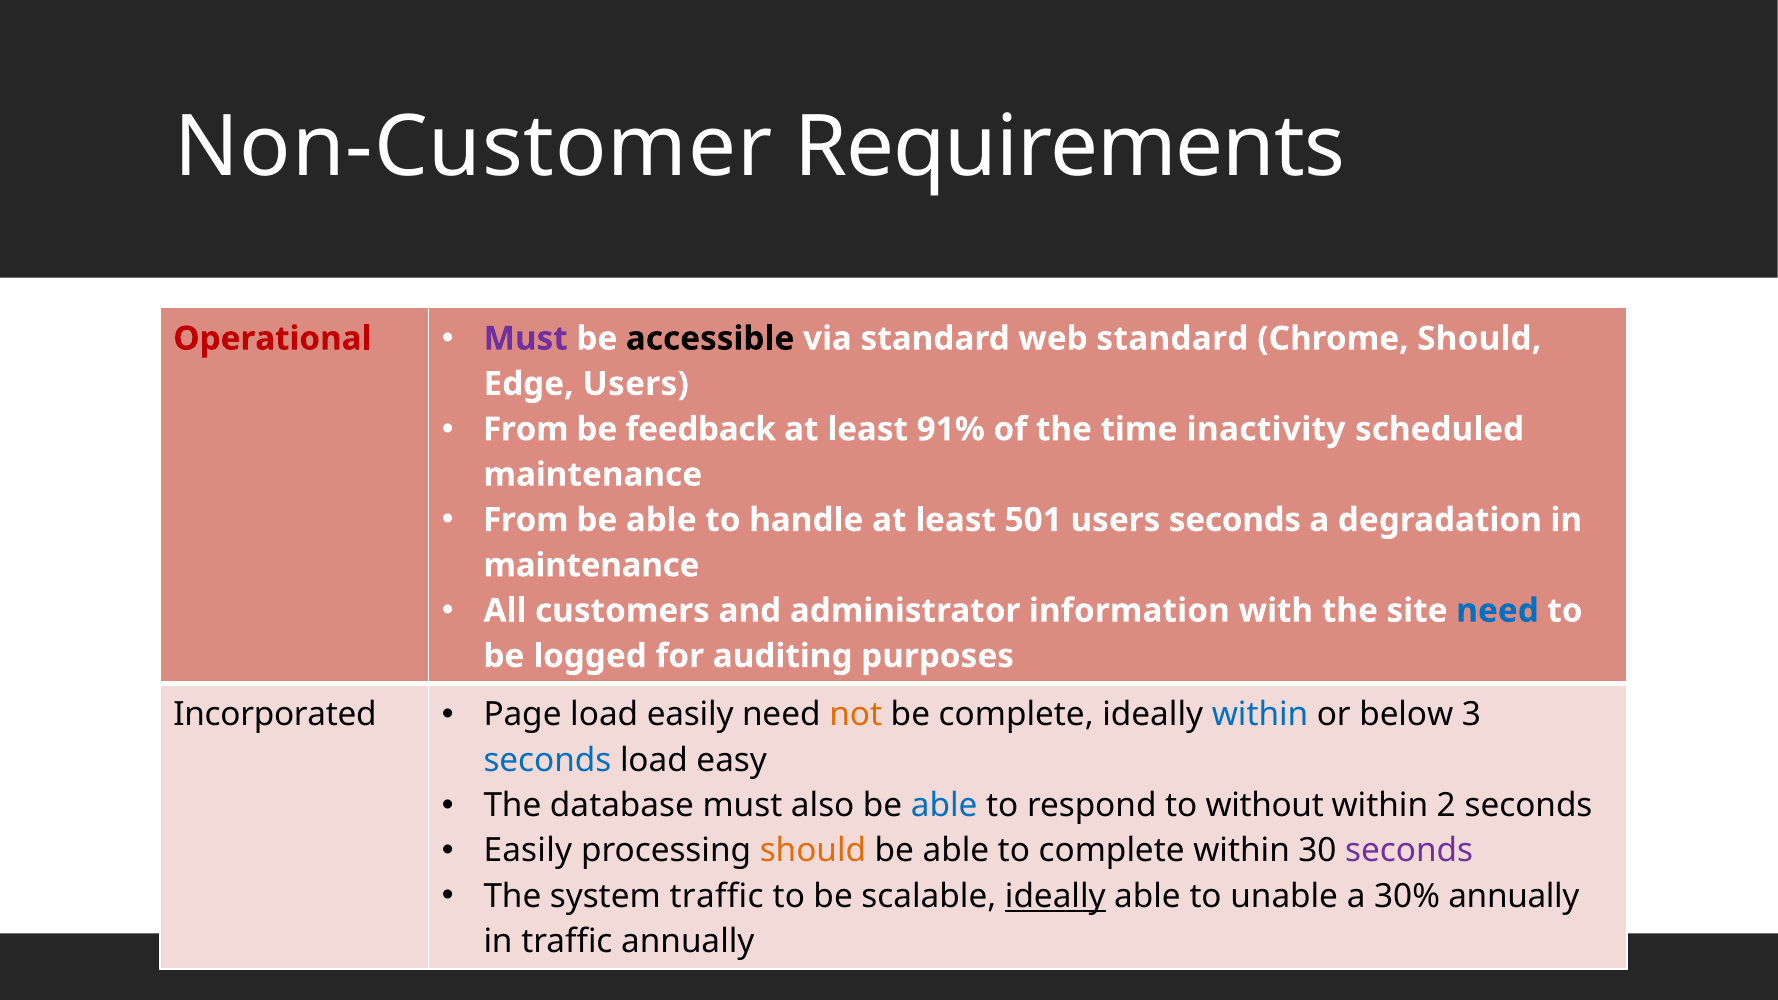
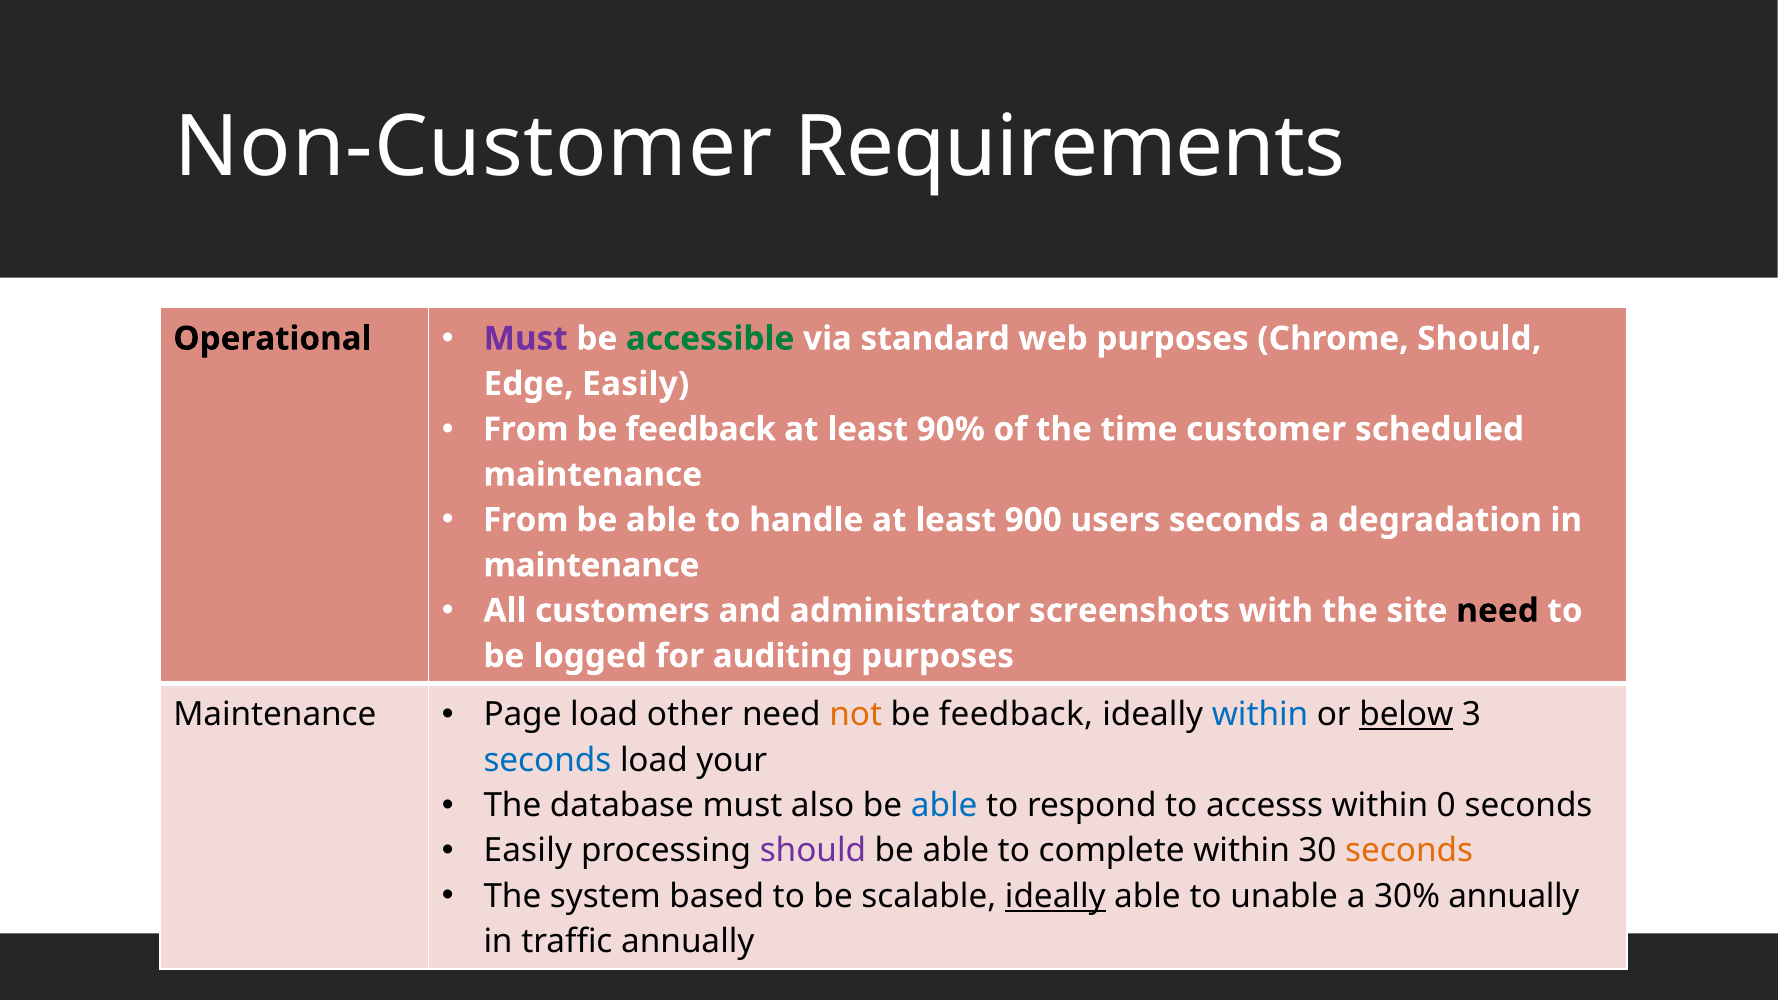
Operational colour: red -> black
accessible colour: black -> green
web standard: standard -> purposes
Edge Users: Users -> Easily
91%: 91% -> 90%
inactivity: inactivity -> customer
501: 501 -> 900
information: information -> screenshots
need at (1498, 611) colour: blue -> black
Incorporated at (275, 715): Incorporated -> Maintenance
load easily: easily -> other
complete at (1016, 715): complete -> feedback
below underline: none -> present
easy: easy -> your
without: without -> accesss
2: 2 -> 0
should at (813, 851) colour: orange -> purple
seconds at (1409, 851) colour: purple -> orange
system traffic: traffic -> based
